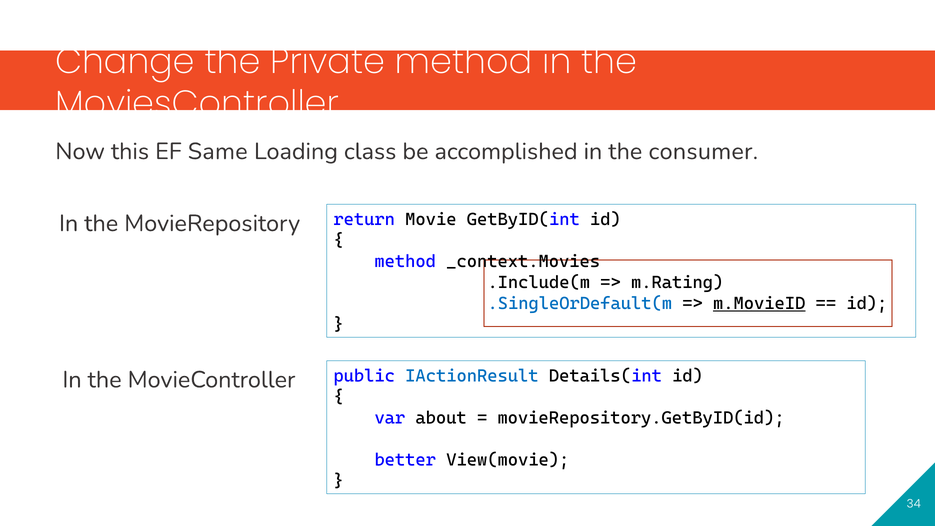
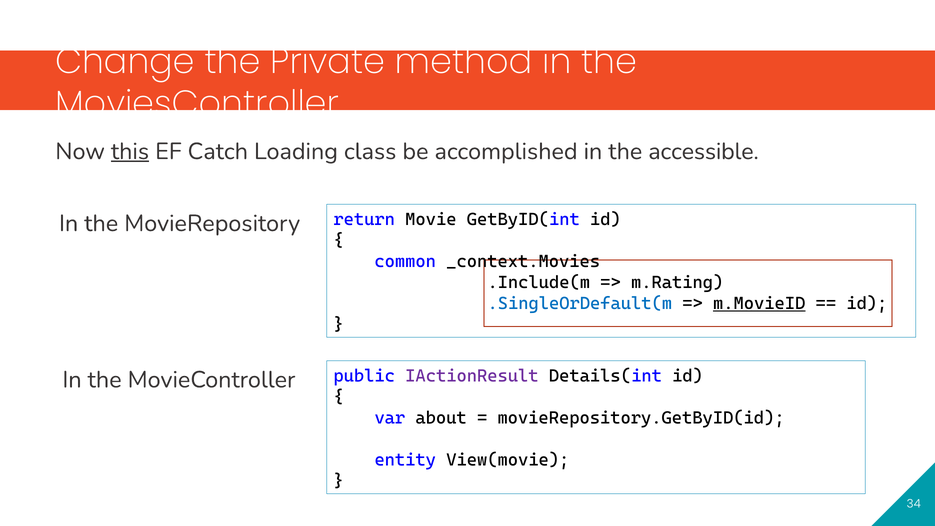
this underline: none -> present
Same: Same -> Catch
consumer: consumer -> accessible
method at (405, 261): method -> common
IActionResult colour: blue -> purple
better: better -> entity
